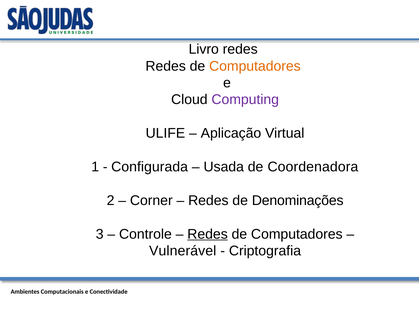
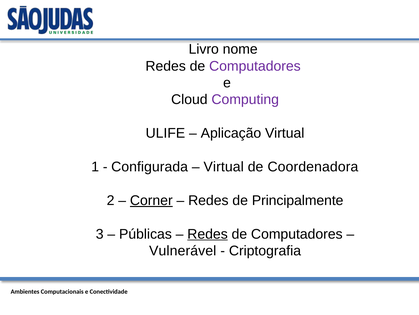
Livro redes: redes -> nome
Computadores at (255, 66) colour: orange -> purple
Usada at (224, 166): Usada -> Virtual
Corner underline: none -> present
Denominações: Denominações -> Principalmente
Controle: Controle -> Públicas
